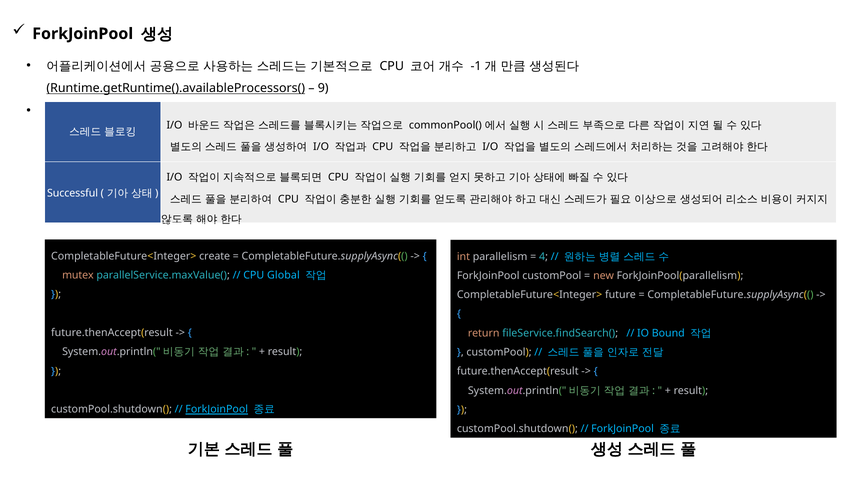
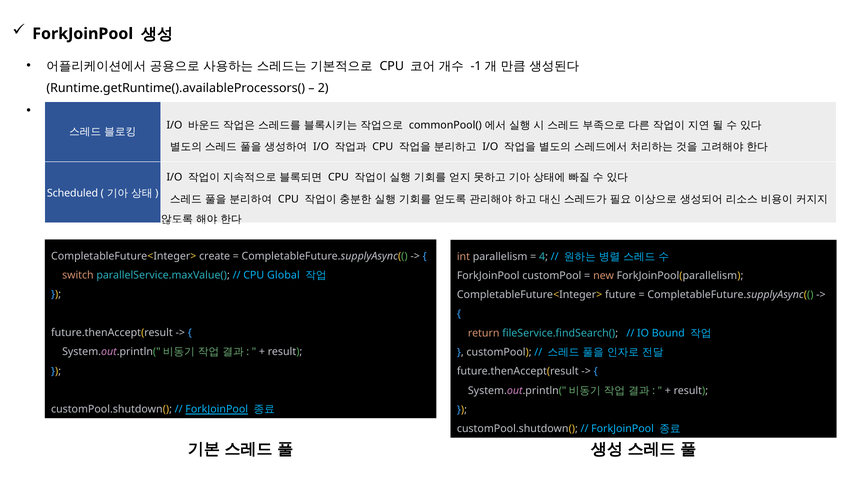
Runtime.getRuntime().availableProcessors( underline: present -> none
9: 9 -> 2
Successful: Successful -> Scheduled
mutex: mutex -> switch
